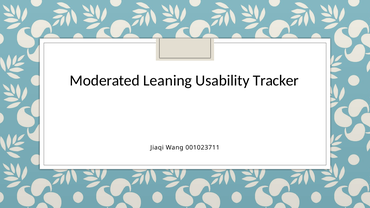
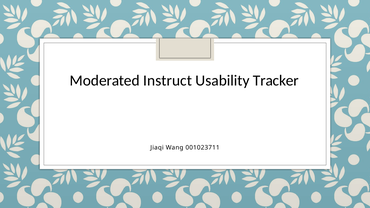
Leaning: Leaning -> Instruct
